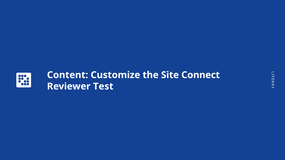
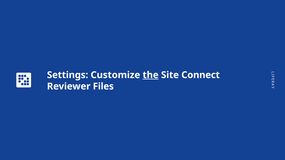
Content: Content -> Settings
the underline: none -> present
Test: Test -> Files
